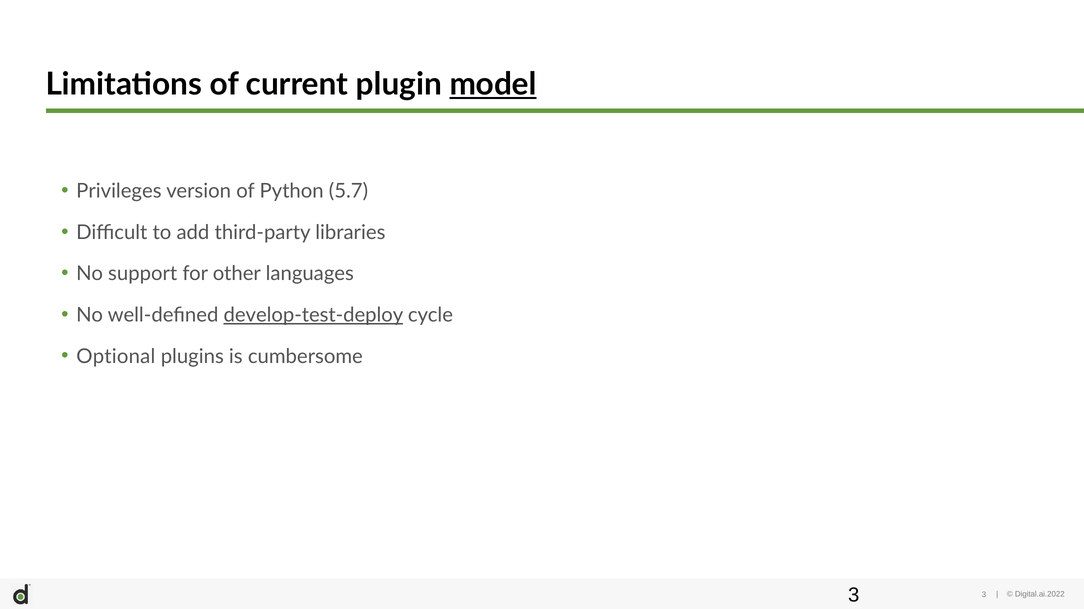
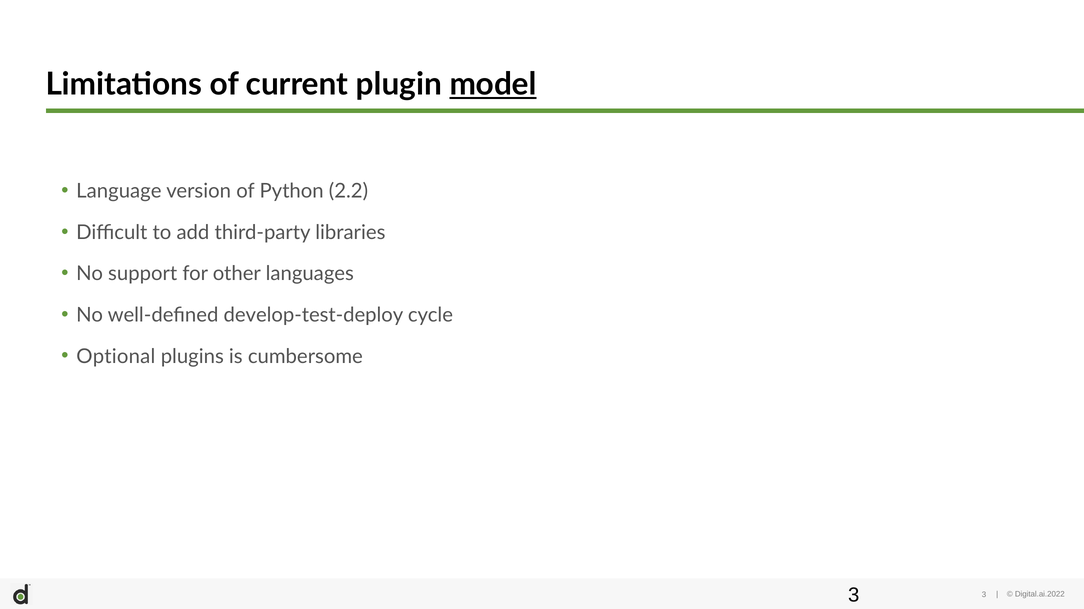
Privileges: Privileges -> Language
5.7: 5.7 -> 2.2
develop-test-deploy underline: present -> none
